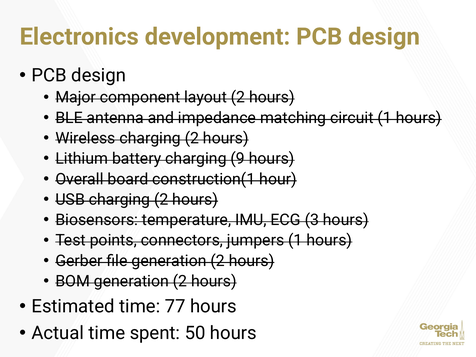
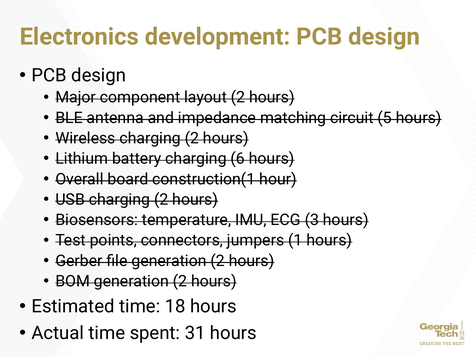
circuit 1: 1 -> 5
9: 9 -> 6
77: 77 -> 18
50: 50 -> 31
